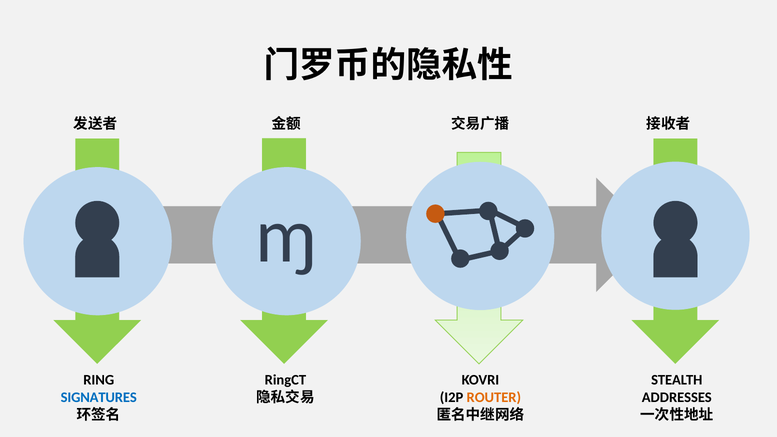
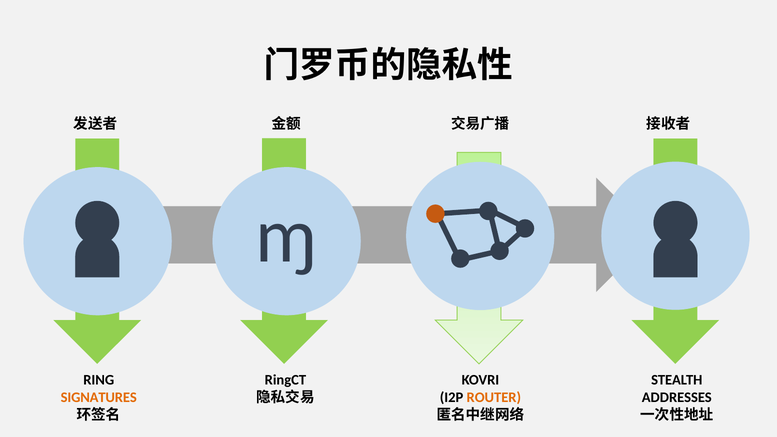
SIGNATURES colour: blue -> orange
